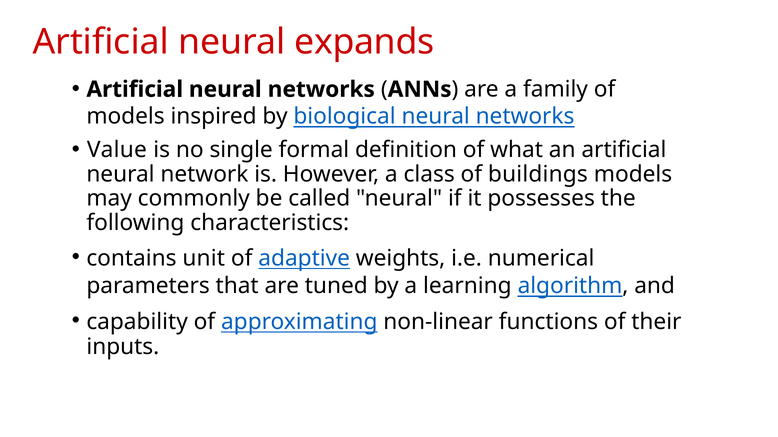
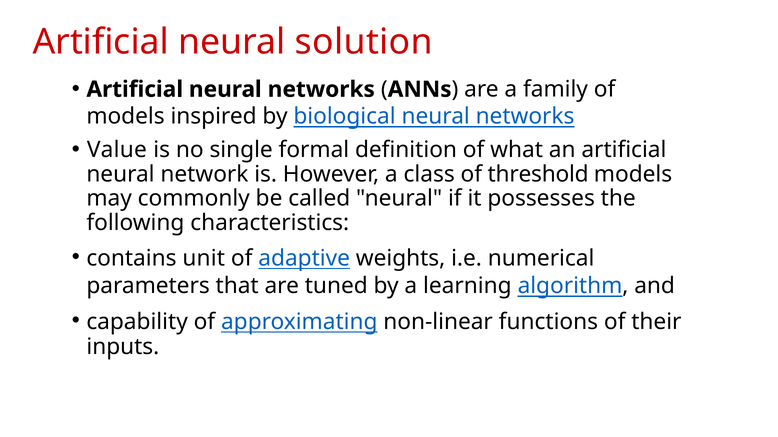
expands: expands -> solution
buildings: buildings -> threshold
